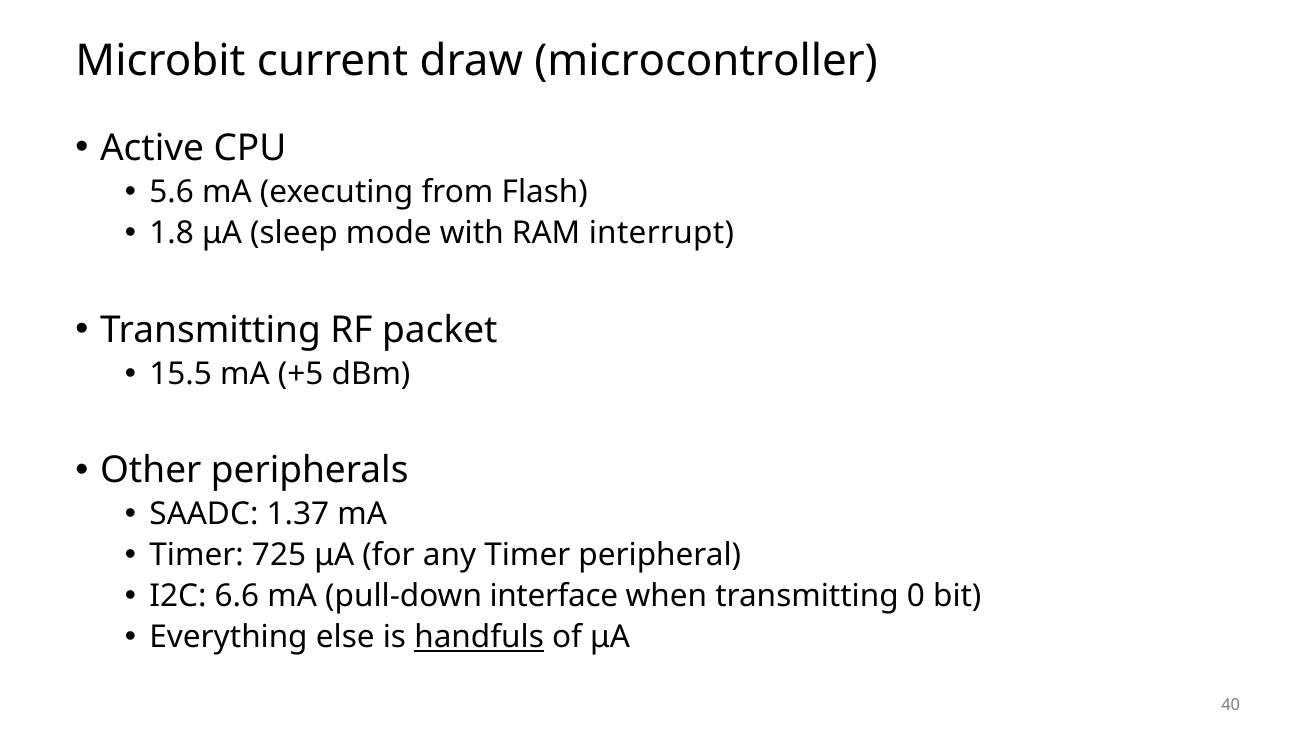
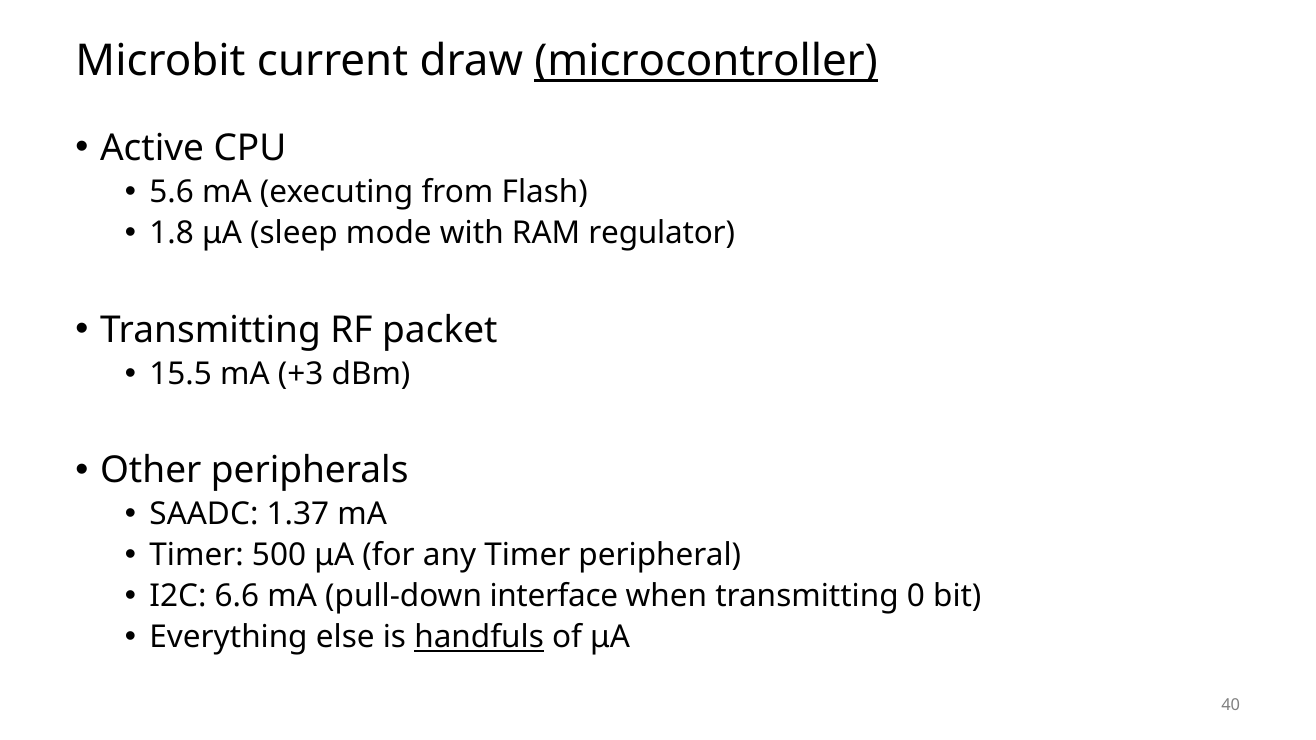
microcontroller underline: none -> present
interrupt: interrupt -> regulator
+5: +5 -> +3
725: 725 -> 500
